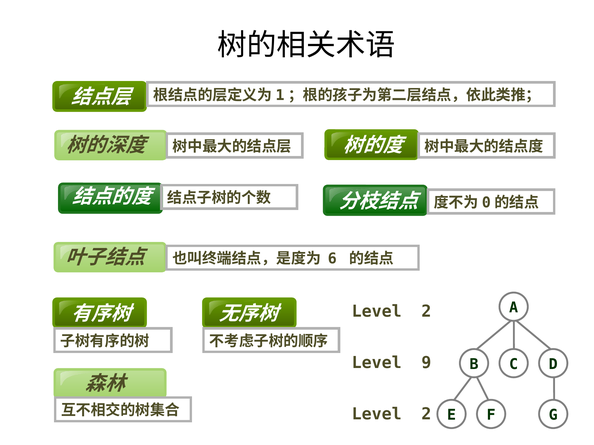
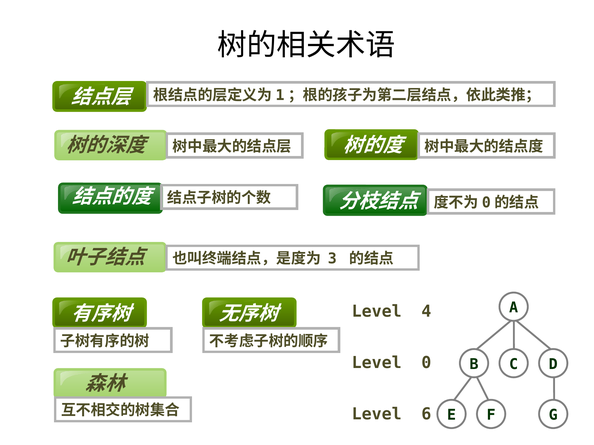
6: 6 -> 3
2 at (427, 312): 2 -> 4
9: 9 -> 0
2 at (427, 415): 2 -> 6
